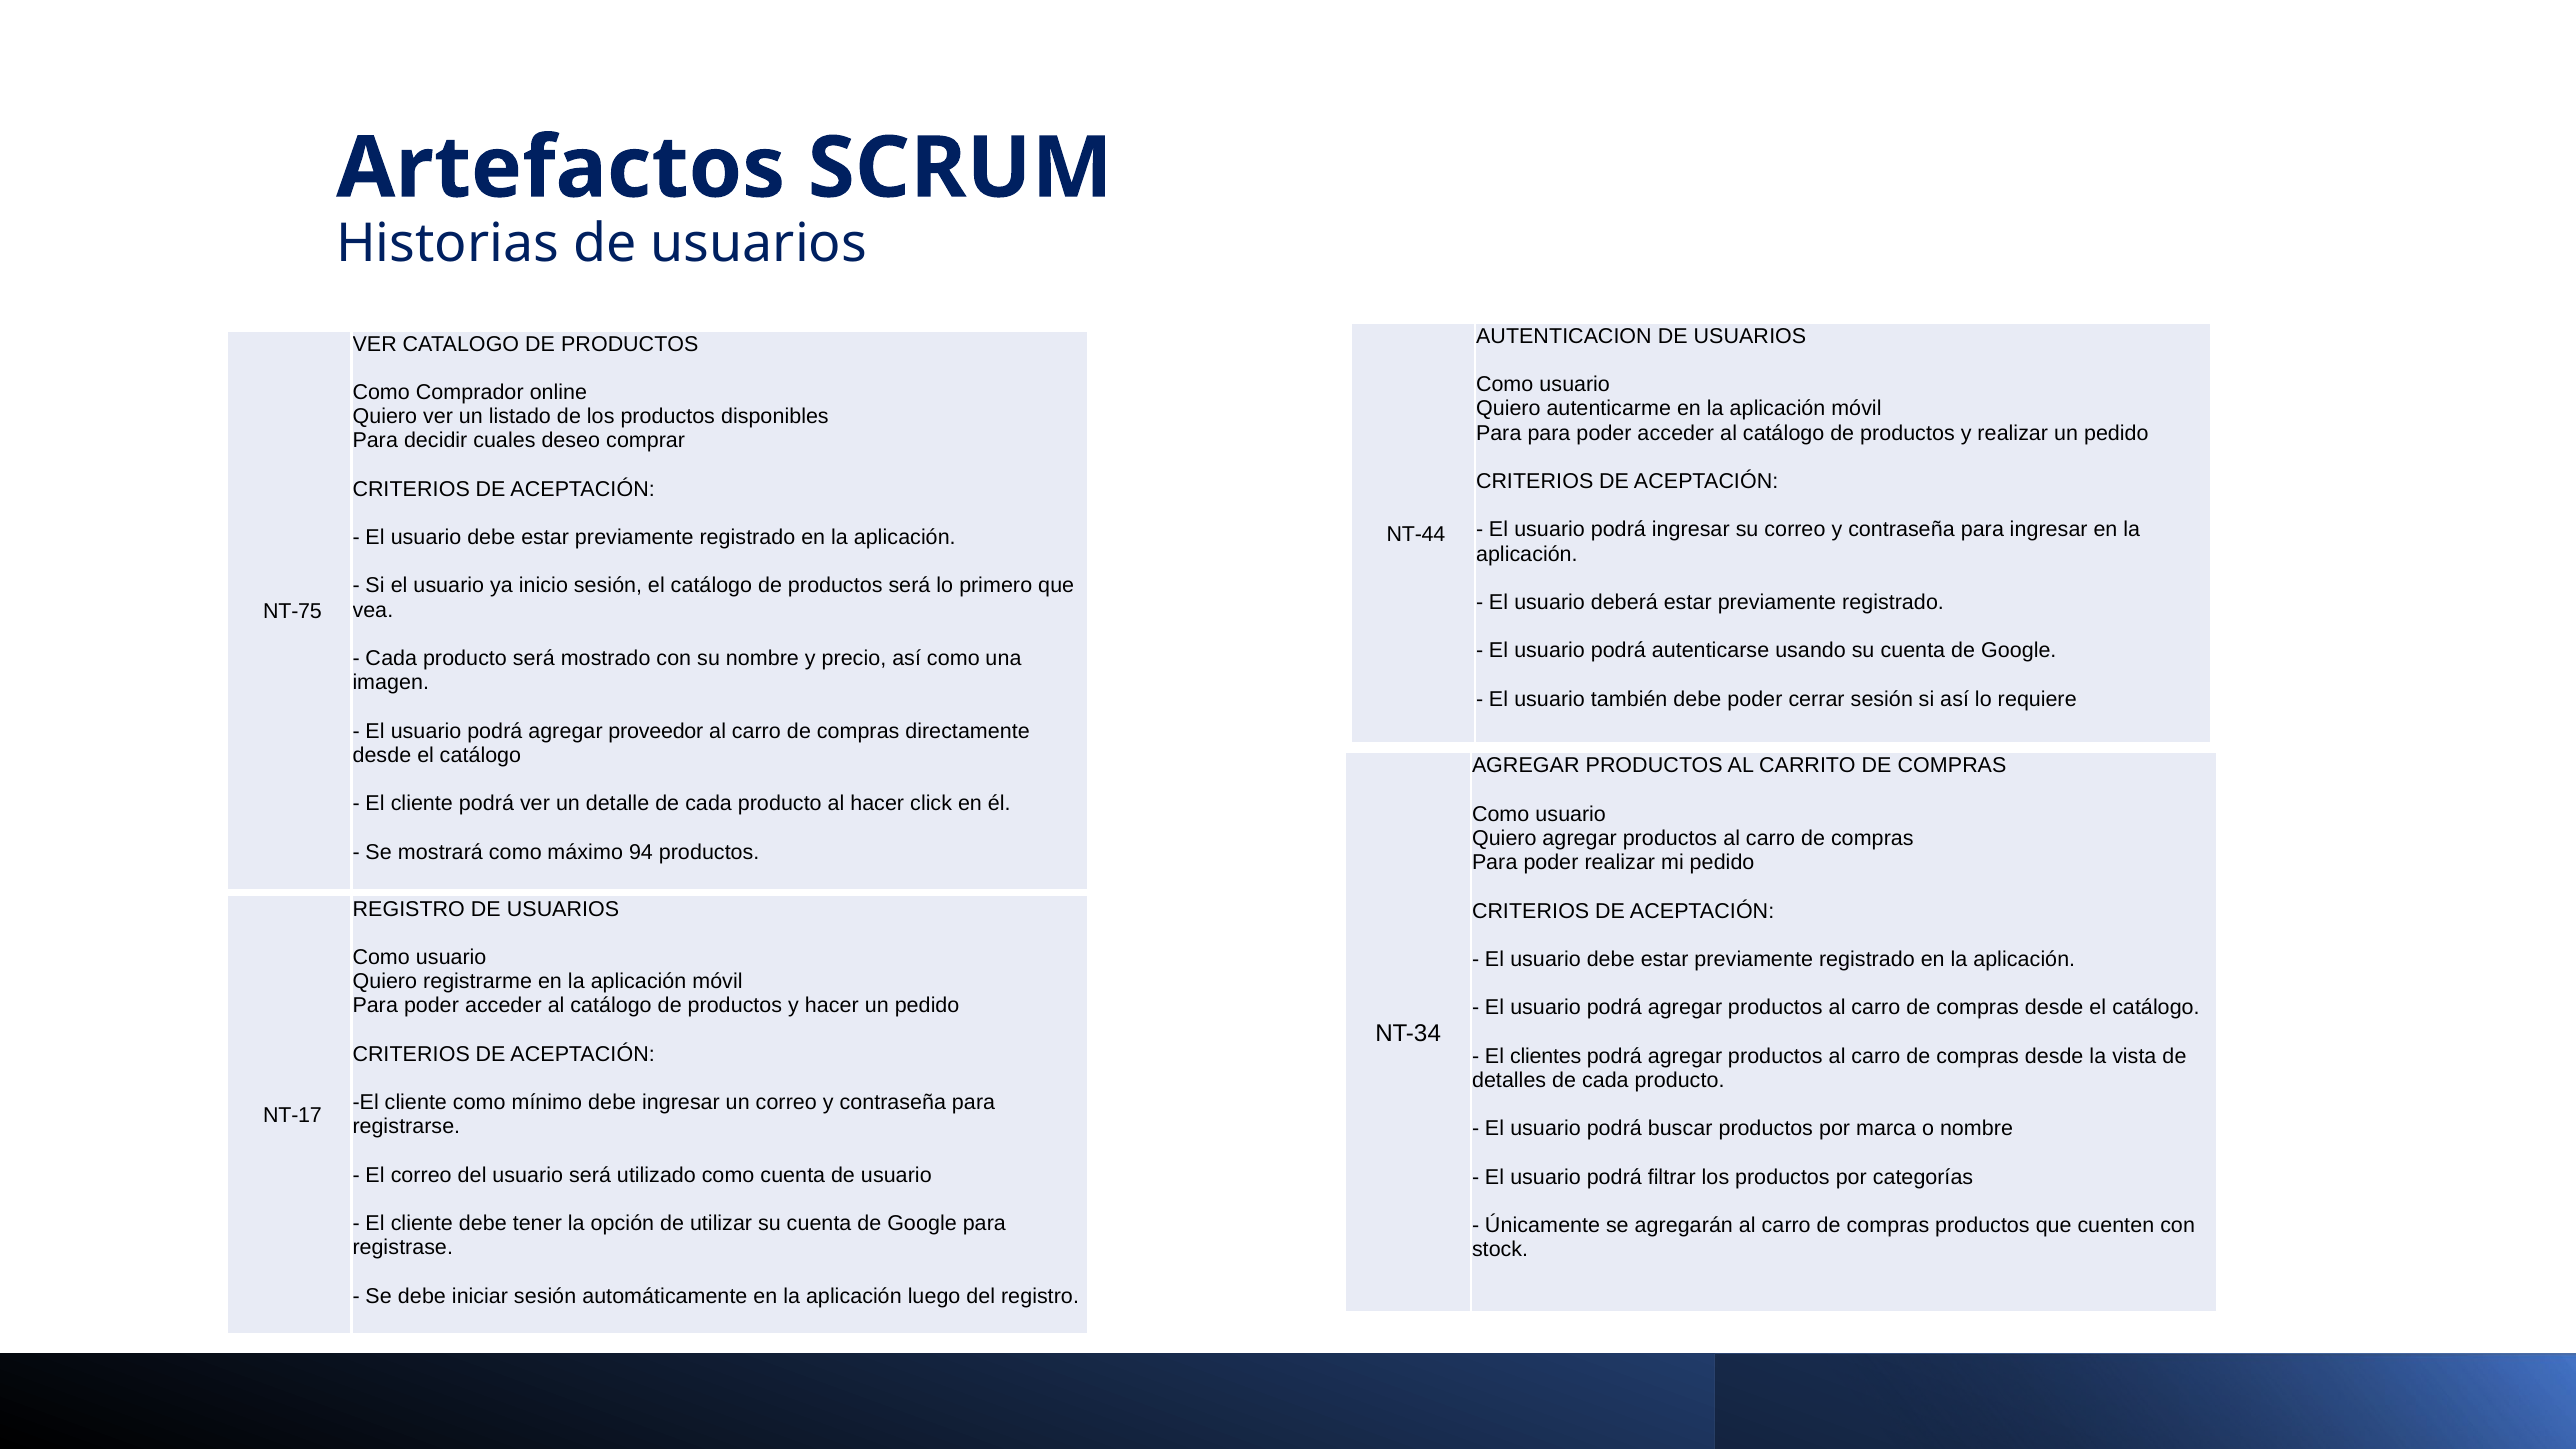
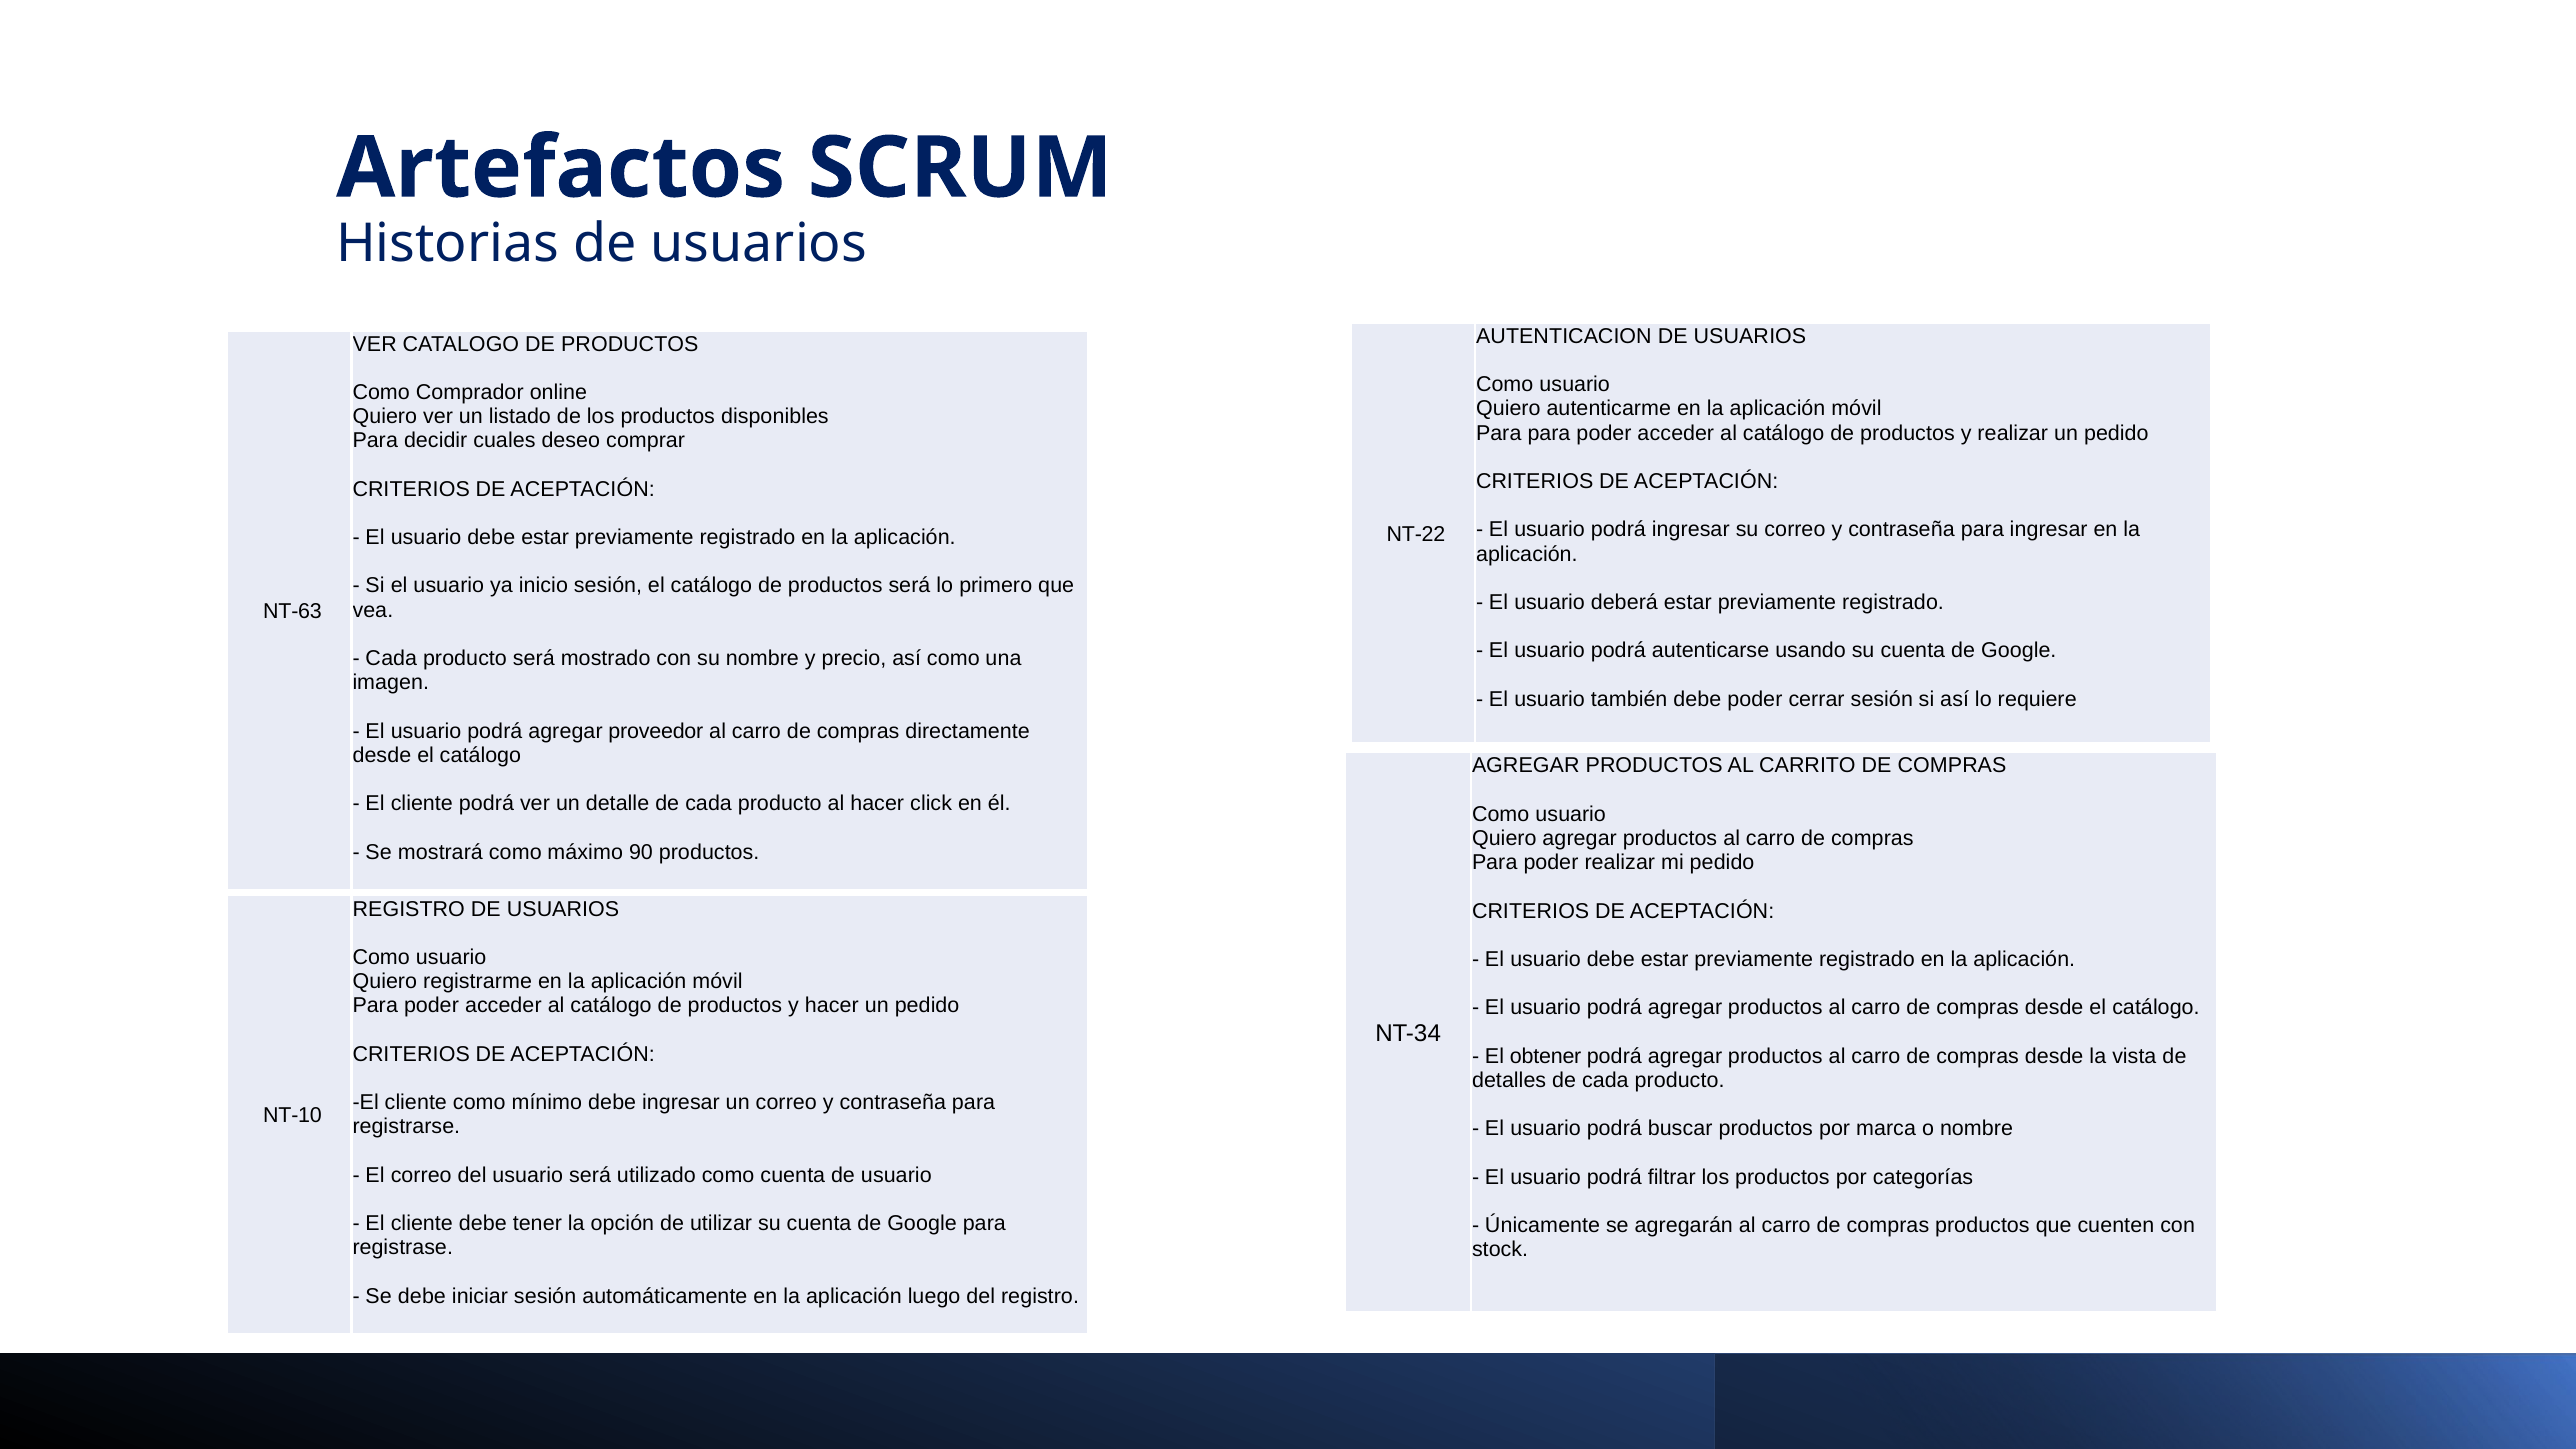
NT-44: NT-44 -> NT-22
NT-75: NT-75 -> NT-63
94: 94 -> 90
clientes: clientes -> obtener
NT-17: NT-17 -> NT-10
